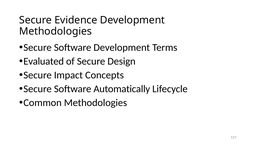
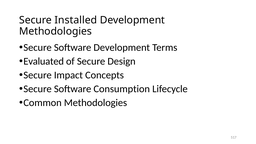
Evidence: Evidence -> Installed
Automatically: Automatically -> Consumption
